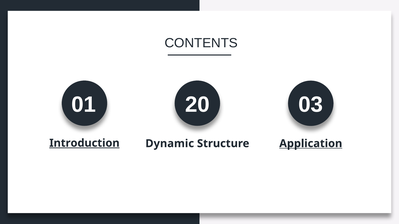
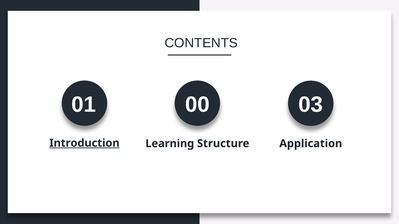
20: 20 -> 00
Dynamic: Dynamic -> Learning
Application underline: present -> none
